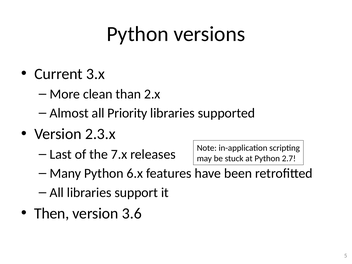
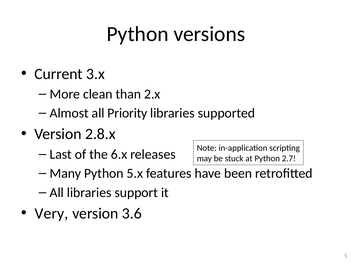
2.3.x: 2.3.x -> 2.8.x
7.x: 7.x -> 6.x
6.x: 6.x -> 5.x
Then: Then -> Very
